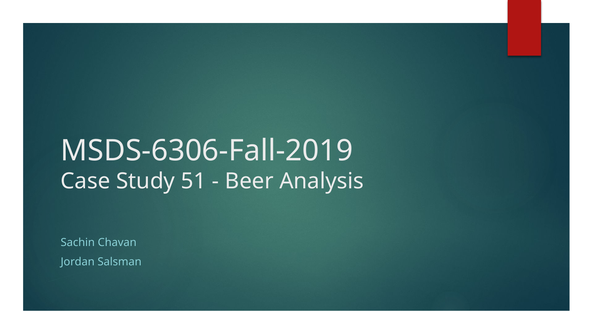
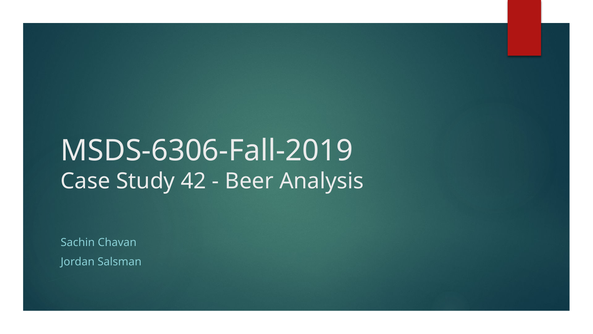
51: 51 -> 42
